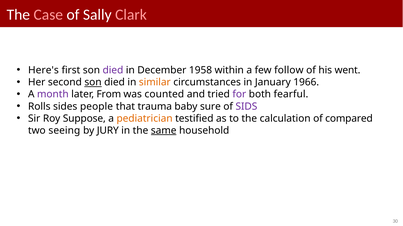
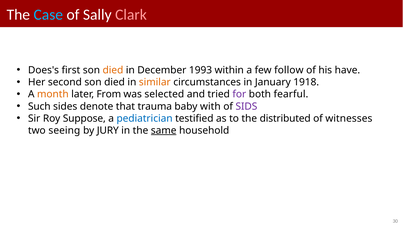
Case colour: pink -> light blue
Here's: Here's -> Does's
died at (113, 70) colour: purple -> orange
1958: 1958 -> 1993
went: went -> have
son at (93, 83) underline: present -> none
1966: 1966 -> 1918
month colour: purple -> orange
counted: counted -> selected
Rolls: Rolls -> Such
people: people -> denote
sure: sure -> with
pediatrician colour: orange -> blue
calculation: calculation -> distributed
compared: compared -> witnesses
